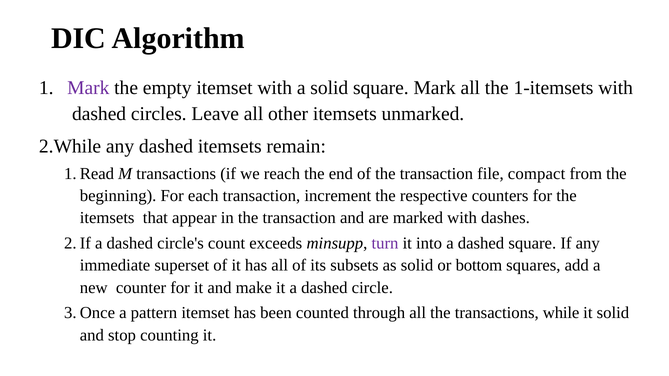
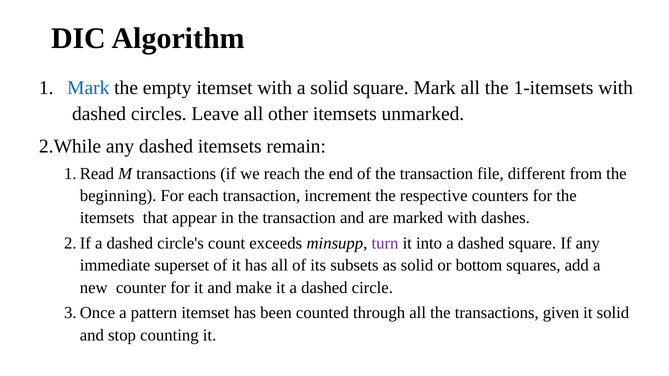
Mark at (88, 88) colour: purple -> blue
compact: compact -> different
while: while -> given
